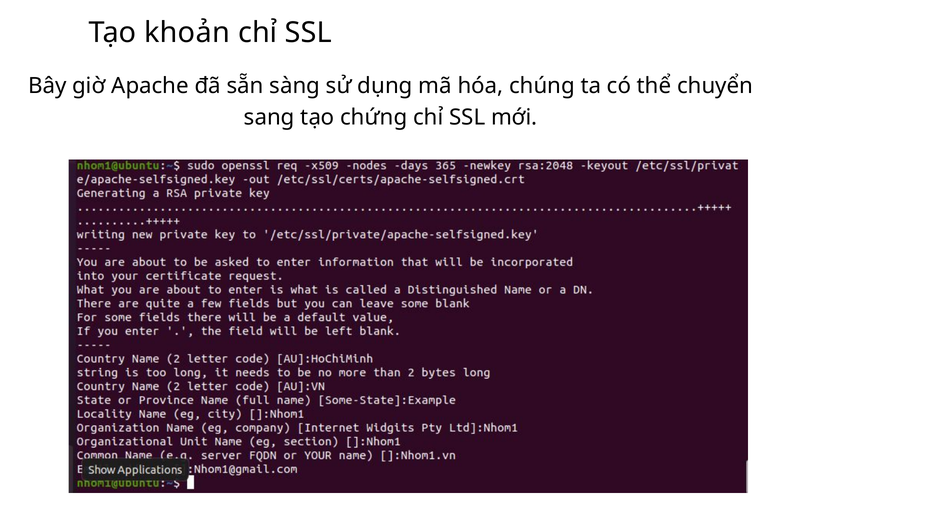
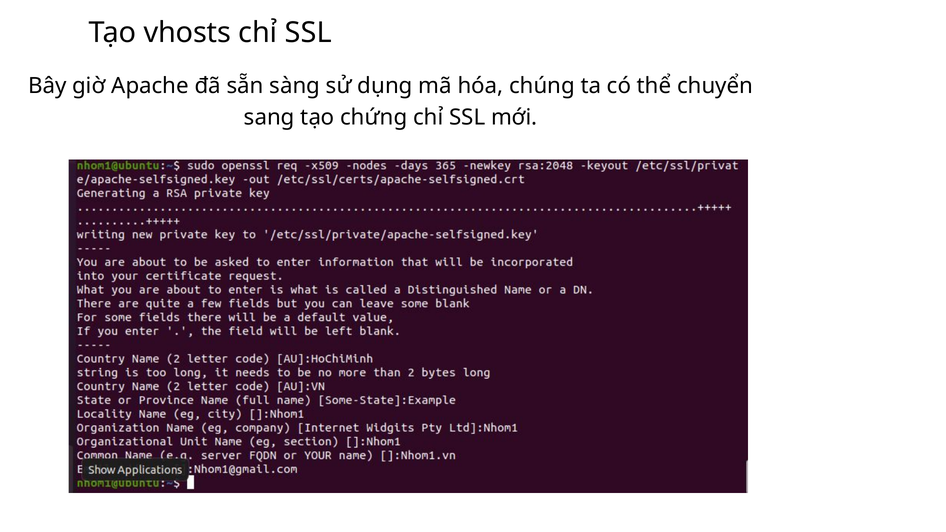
khoản: khoản -> vhosts
